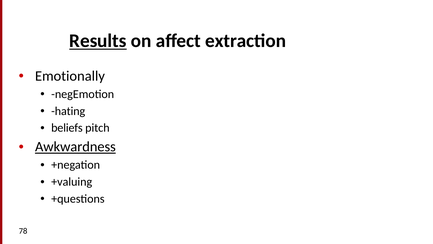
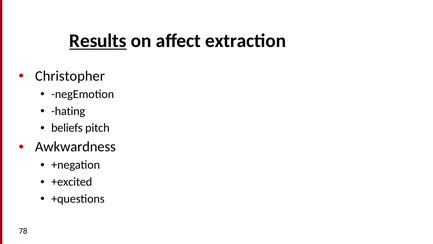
Emotionally: Emotionally -> Christopher
Awkwardness underline: present -> none
+valuing: +valuing -> +excited
